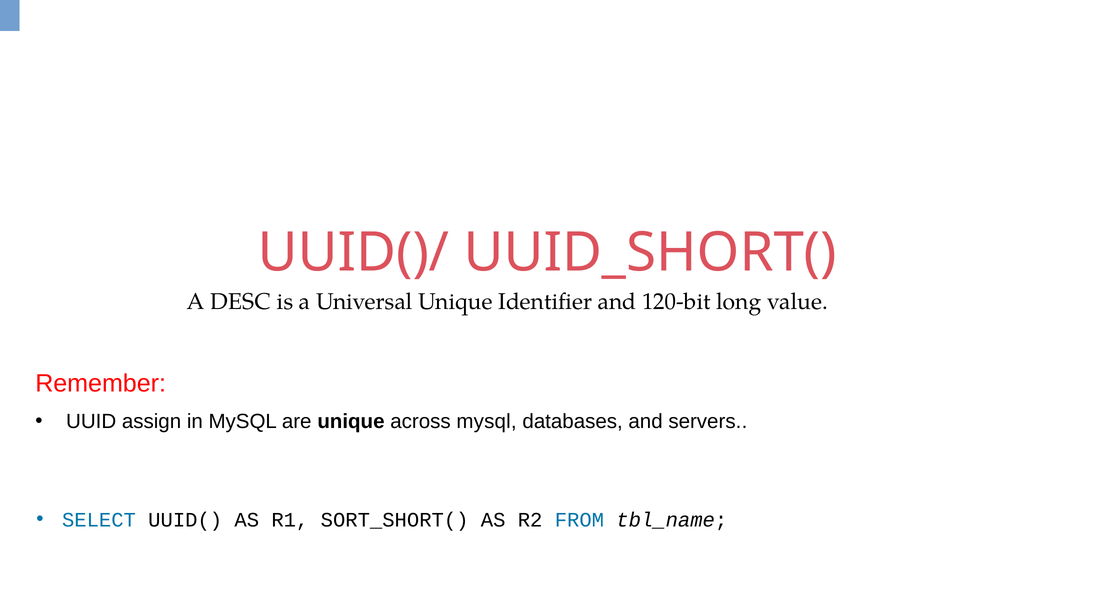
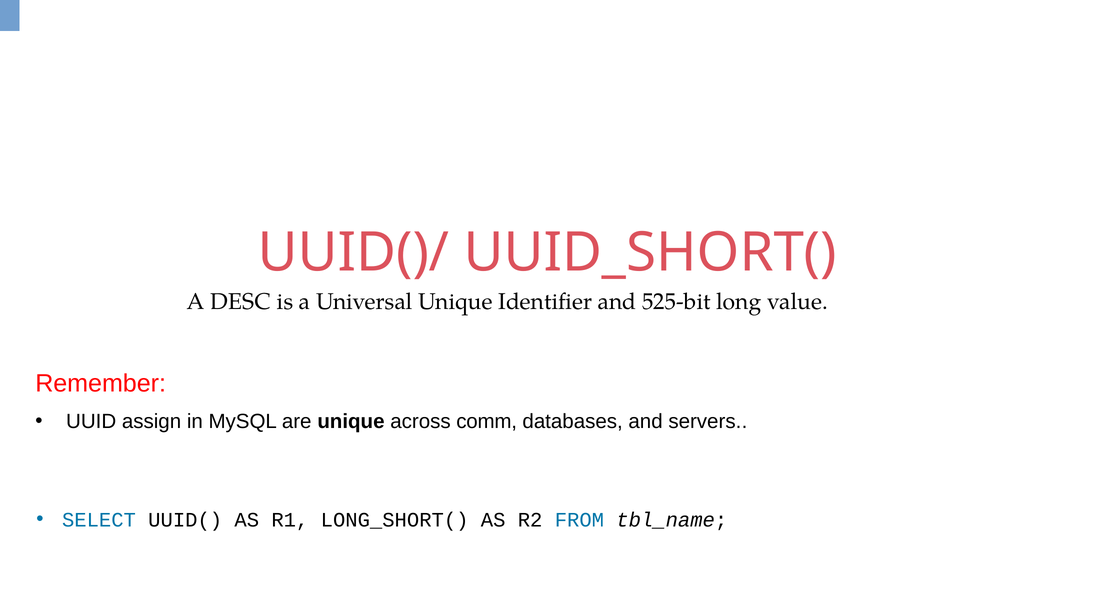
120-bit: 120-bit -> 525-bit
across mysql: mysql -> comm
SORT_SHORT(: SORT_SHORT( -> LONG_SHORT(
